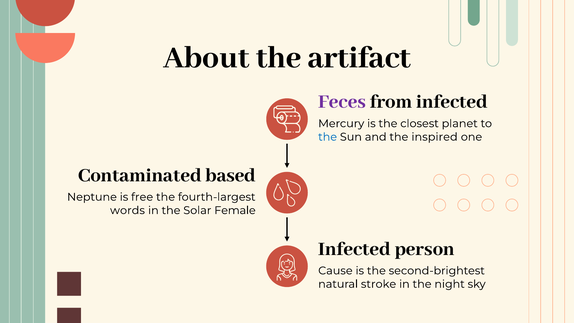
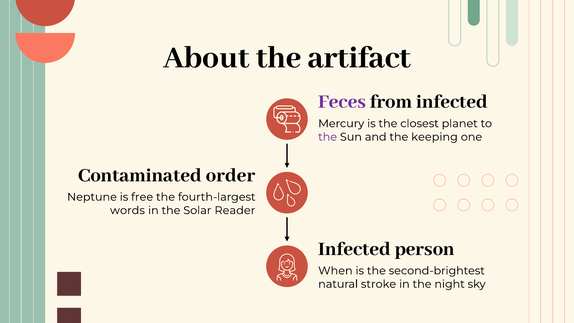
the at (328, 137) colour: blue -> purple
inspired: inspired -> keeping
based: based -> order
Female: Female -> Reader
Cause: Cause -> When
